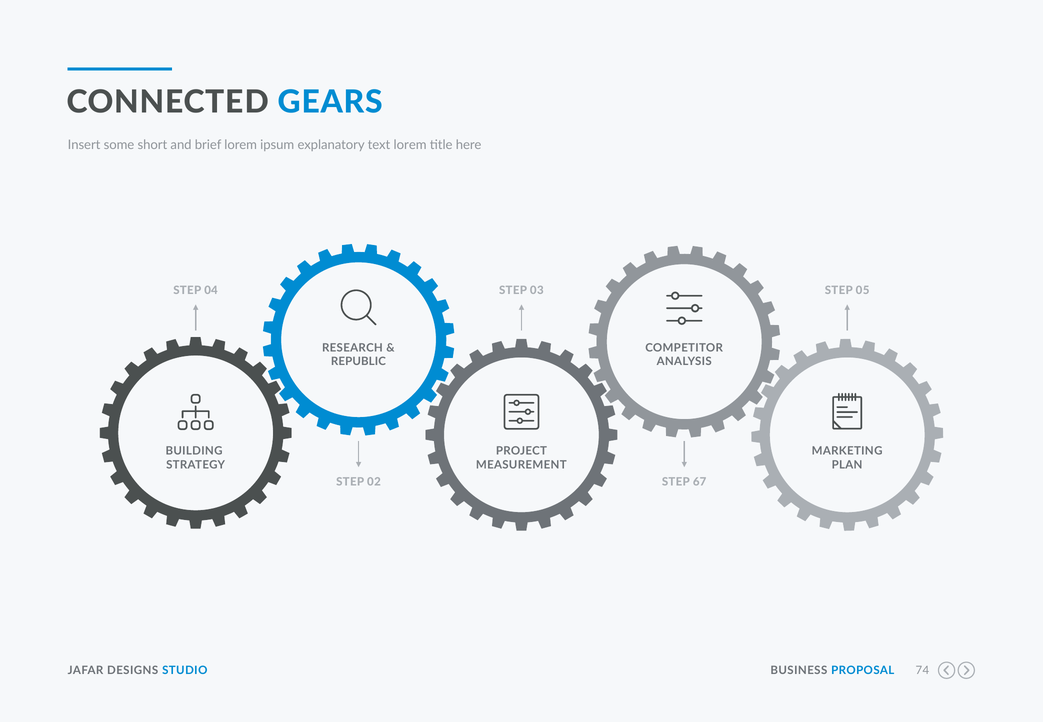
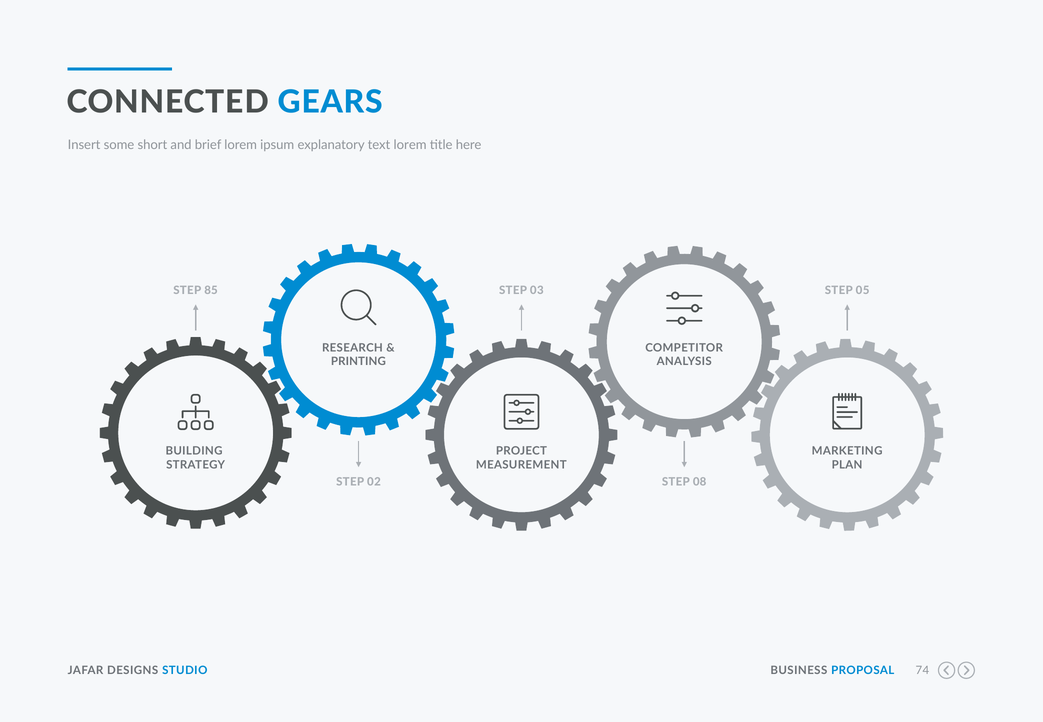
04: 04 -> 85
REPUBLIC: REPUBLIC -> PRINTING
67: 67 -> 08
